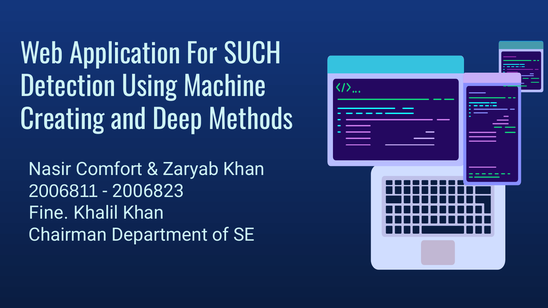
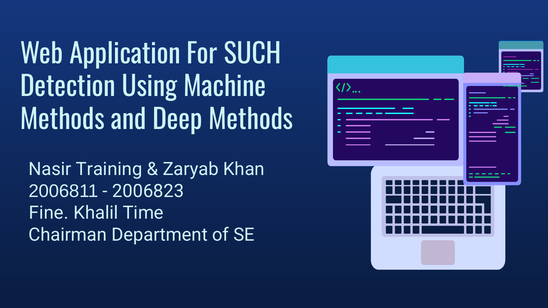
Creating at (62, 120): Creating -> Methods
Comfort: Comfort -> Training
Khalil Khan: Khan -> Time
